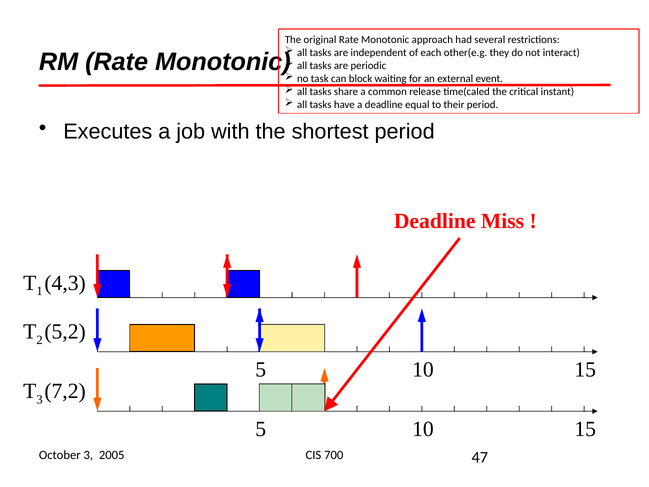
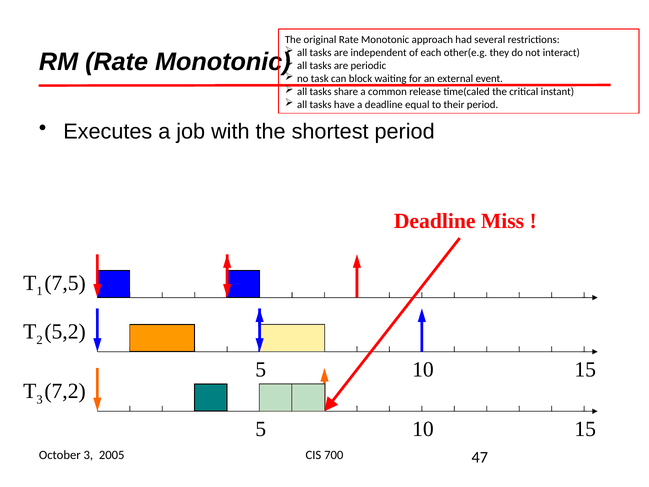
4,3: 4,3 -> 7,5
